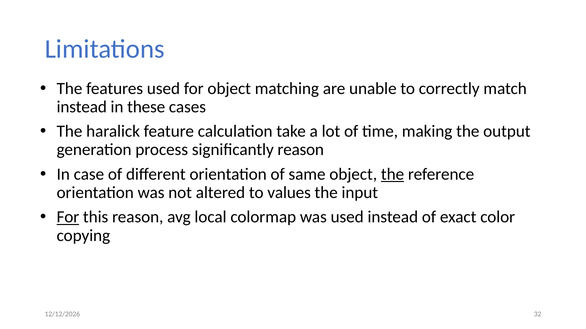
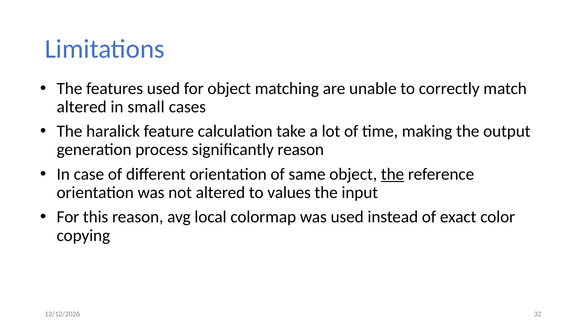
instead at (82, 107): instead -> altered
these: these -> small
For at (68, 217) underline: present -> none
